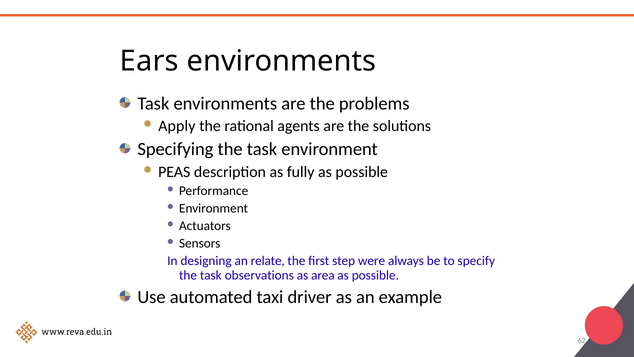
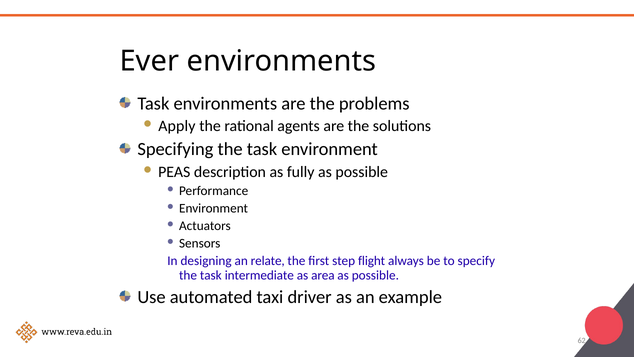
Ears: Ears -> Ever
were: were -> flight
observations: observations -> intermediate
